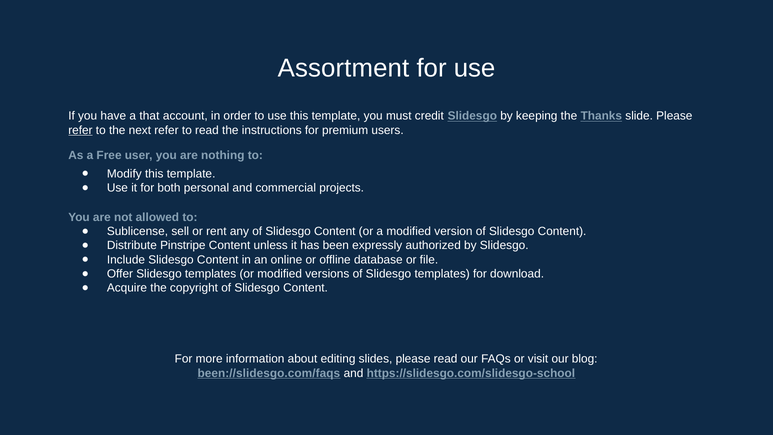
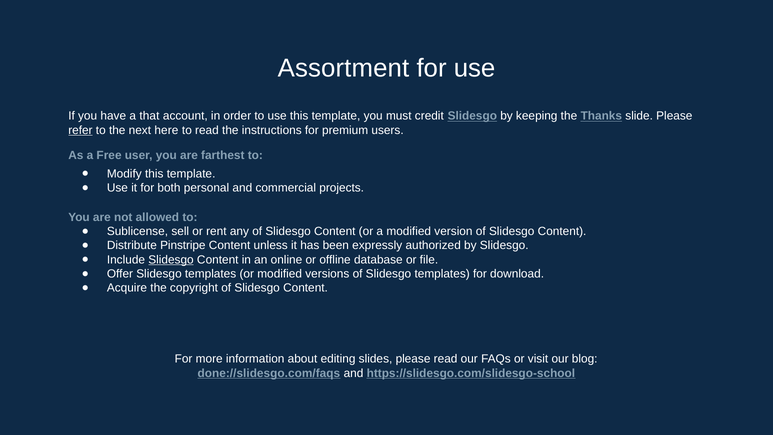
next refer: refer -> here
nothing: nothing -> farthest
Slidesgo at (171, 260) underline: none -> present
been://slidesgo.com/faqs: been://slidesgo.com/faqs -> done://slidesgo.com/faqs
